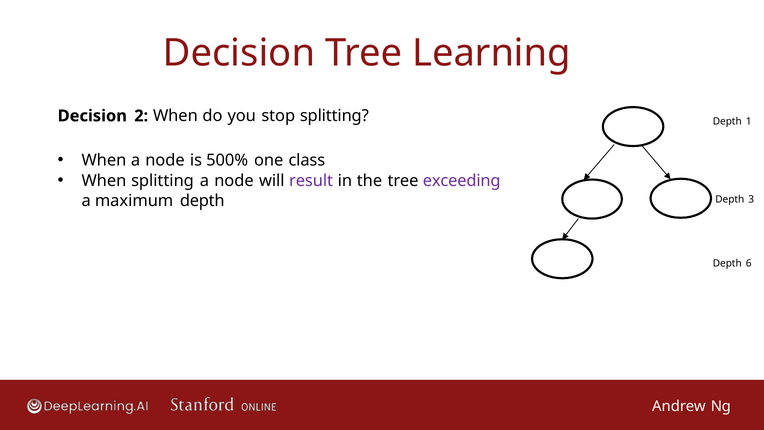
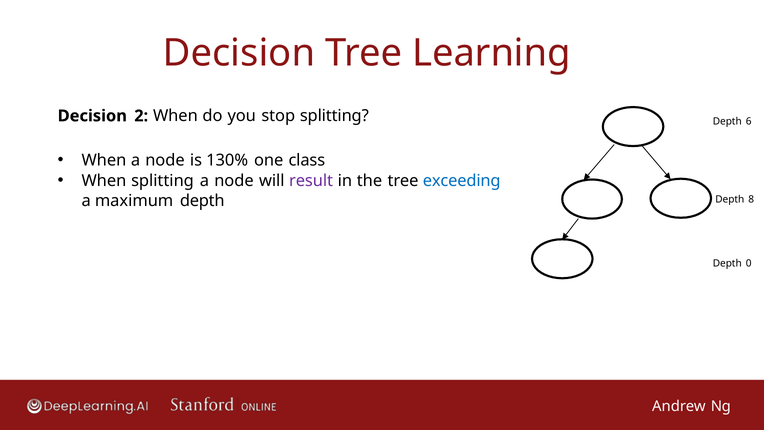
1: 1 -> 6
500%: 500% -> 130%
exceeding colour: purple -> blue
3: 3 -> 8
6: 6 -> 0
